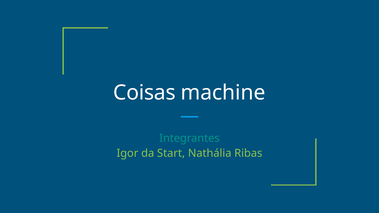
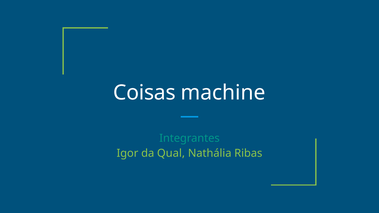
Start: Start -> Qual
